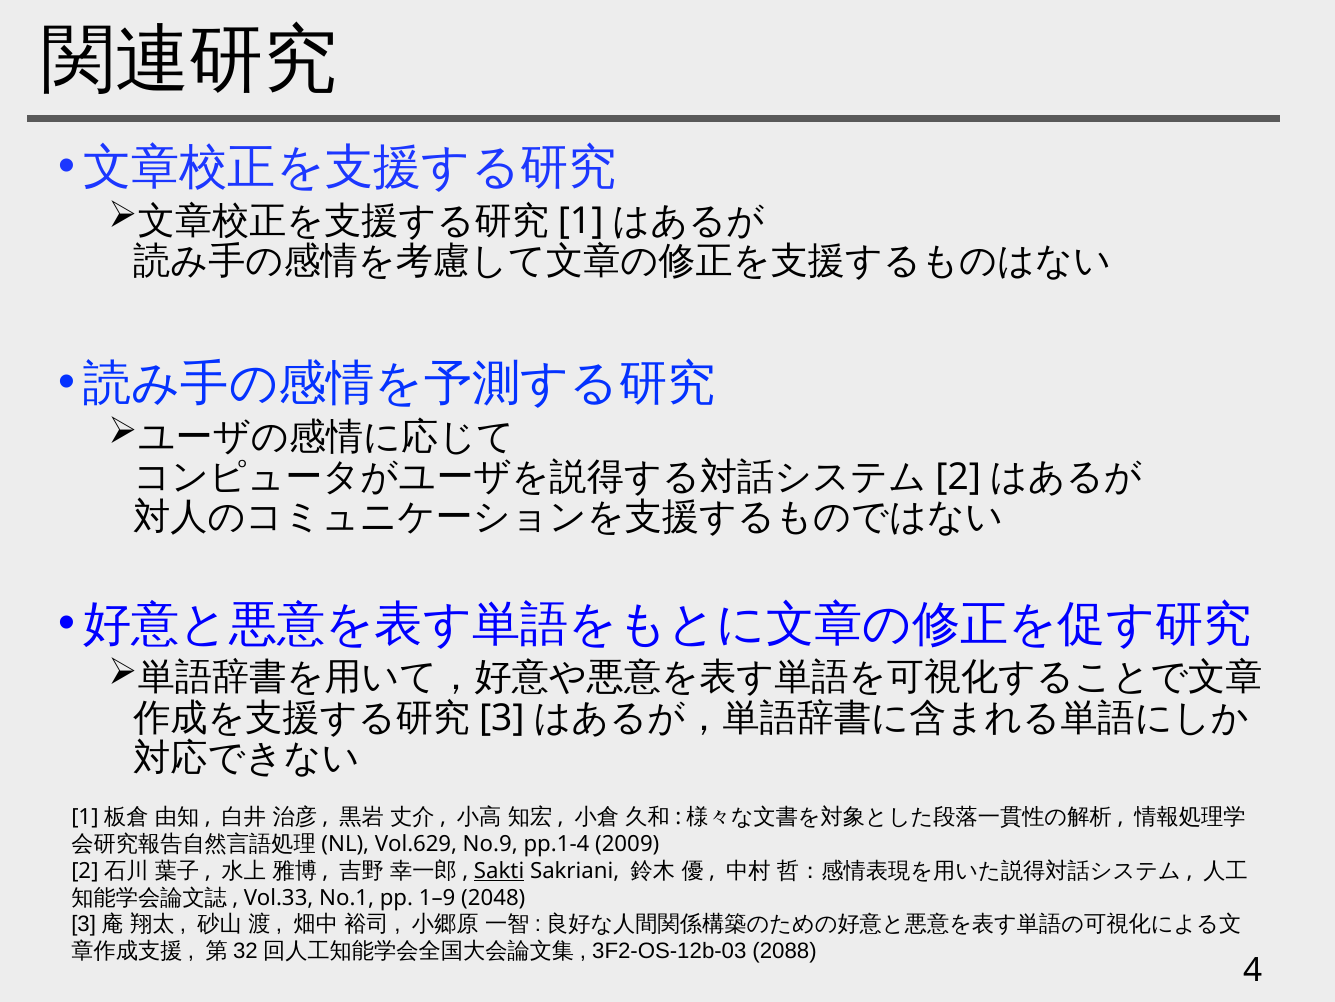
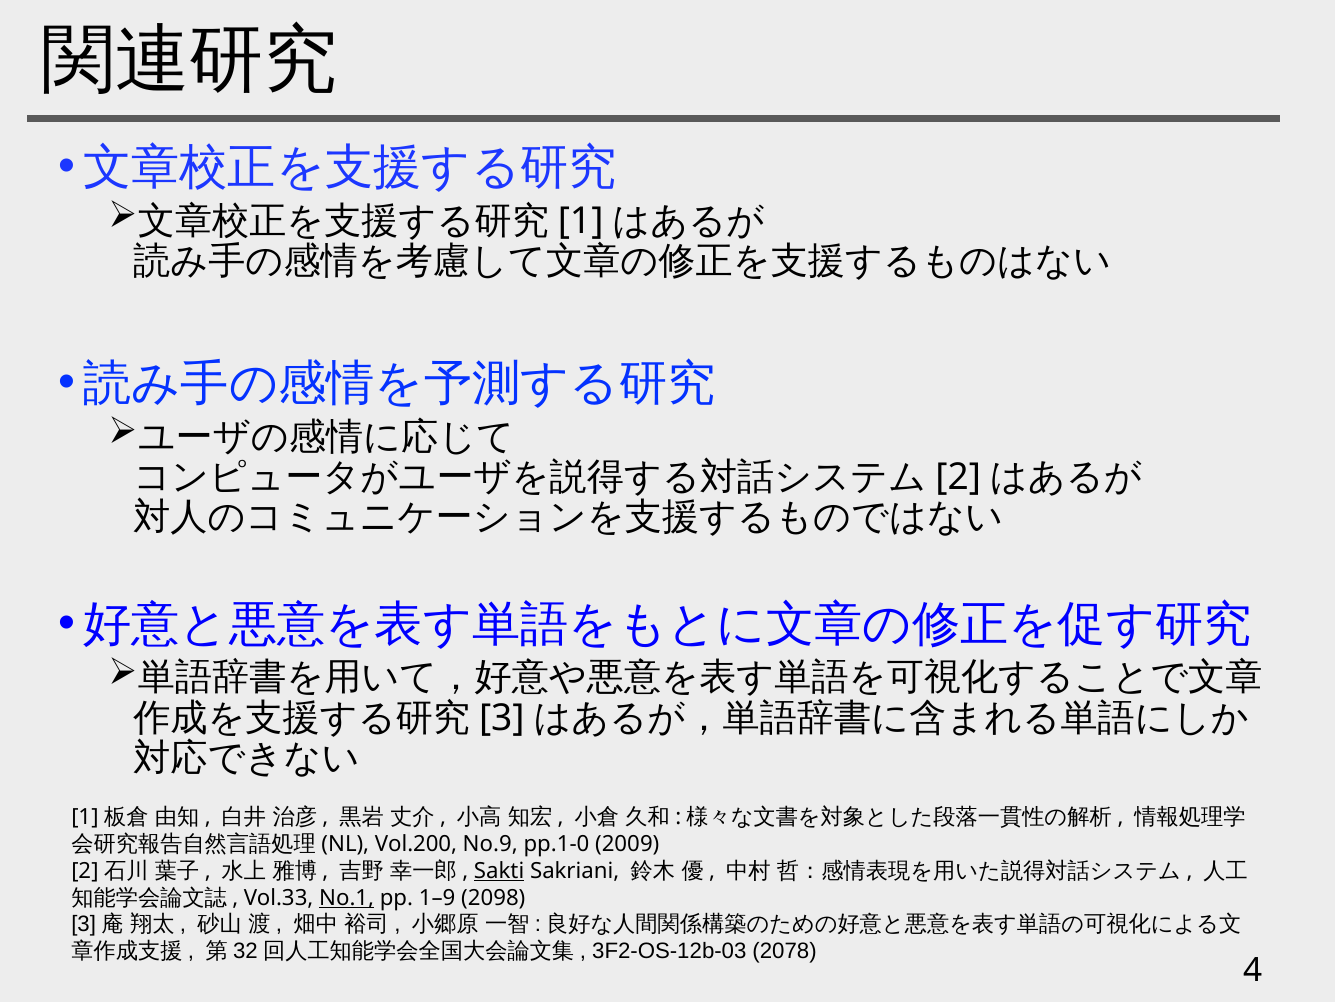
Vol.629: Vol.629 -> Vol.200
pp.1-4: pp.1-4 -> pp.1-0
No.1 underline: none -> present
2048: 2048 -> 2098
2088: 2088 -> 2078
